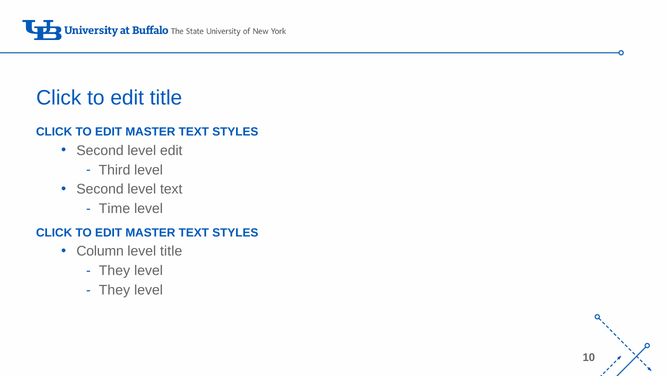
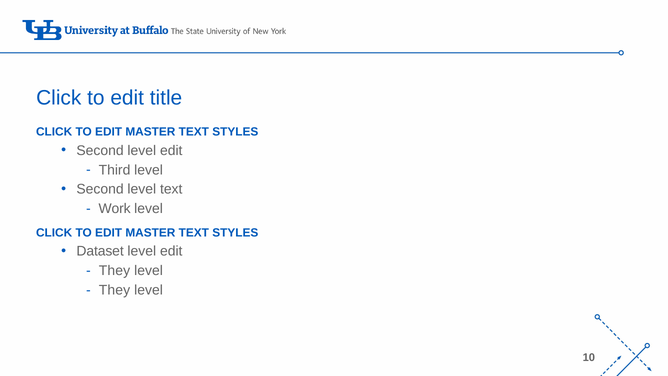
Time: Time -> Work
Column: Column -> Dataset
title at (171, 251): title -> edit
